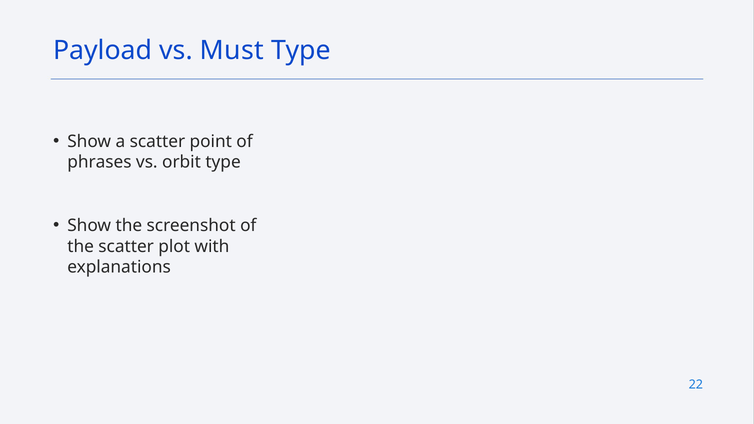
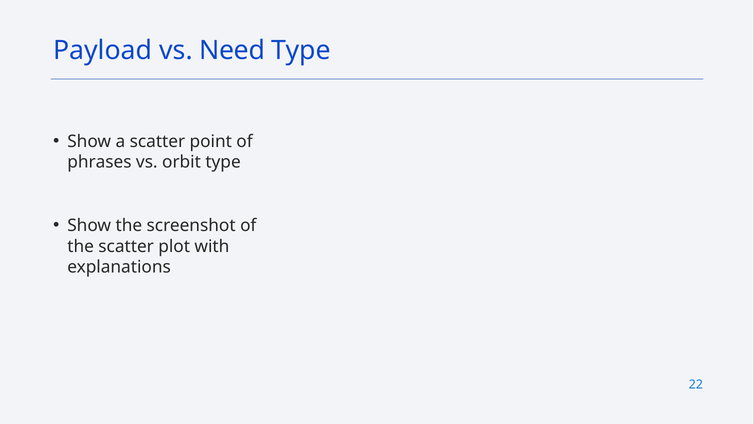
Must: Must -> Need
